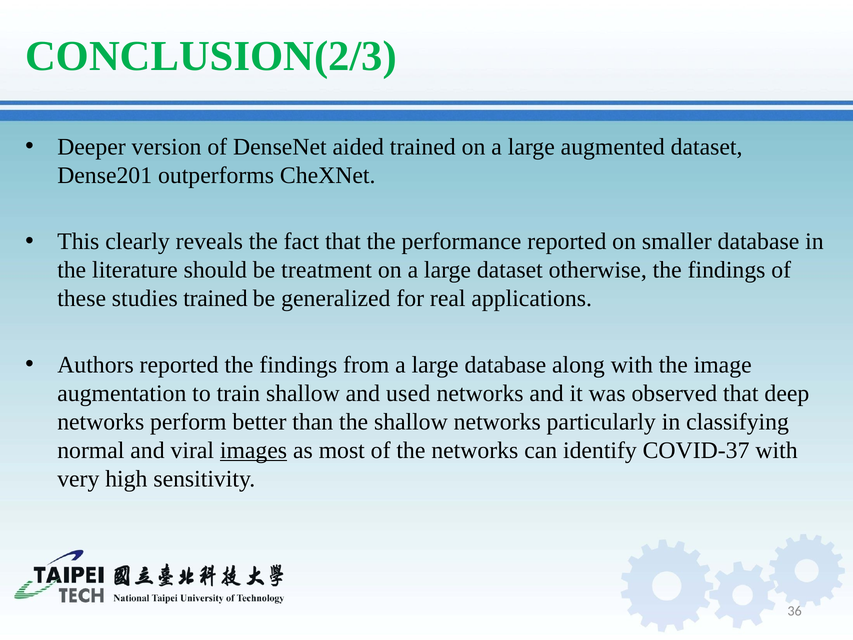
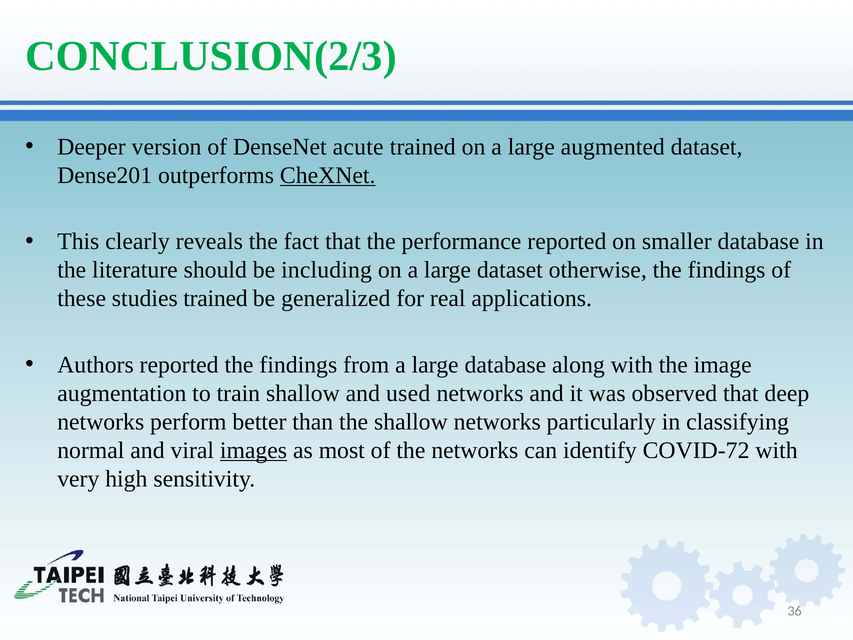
aided: aided -> acute
CheXNet underline: none -> present
treatment: treatment -> including
COVID-37: COVID-37 -> COVID-72
